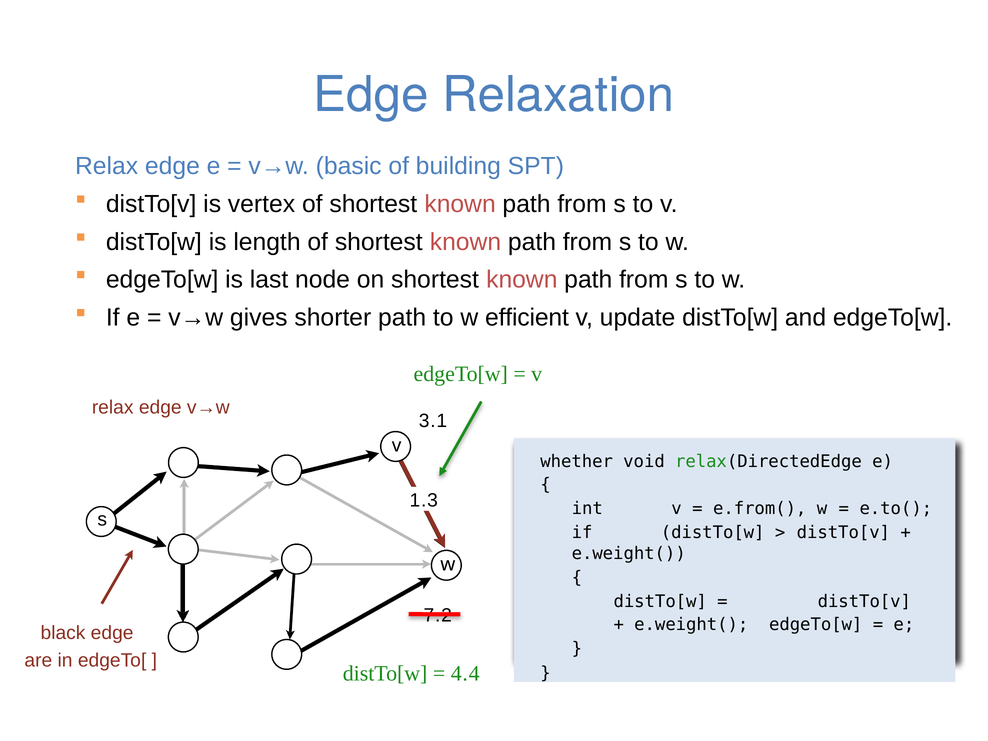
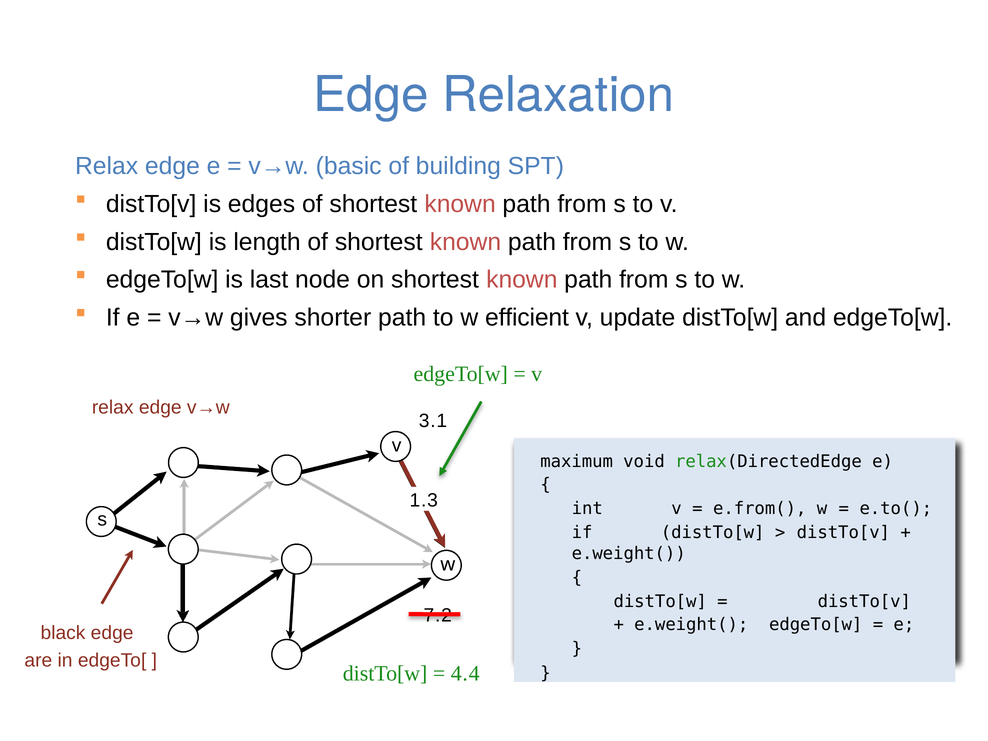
vertex: vertex -> edges
whether: whether -> maximum
